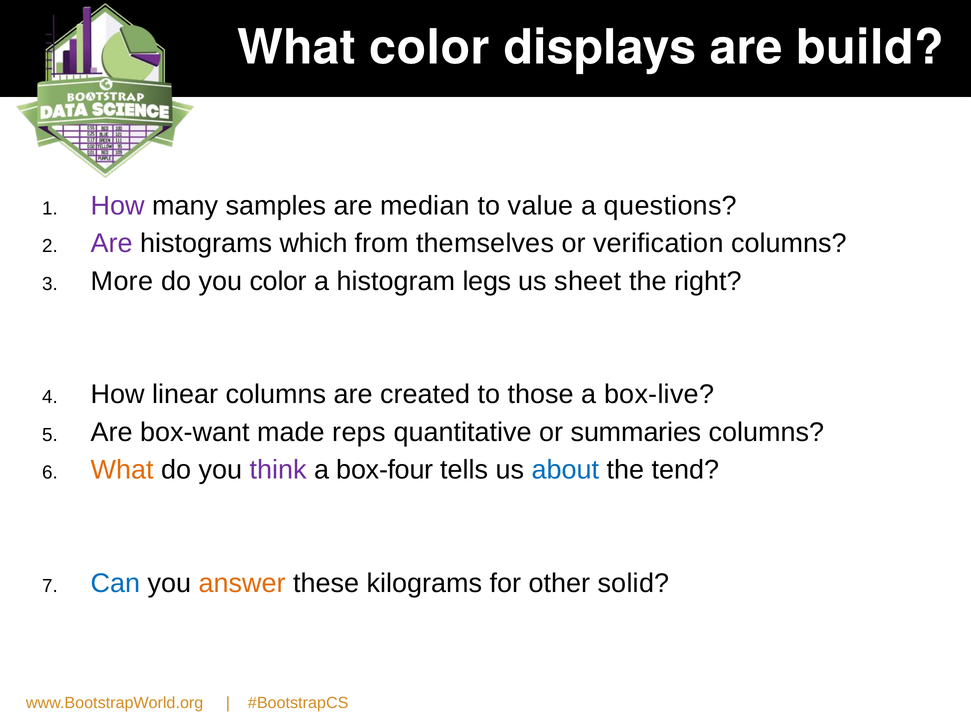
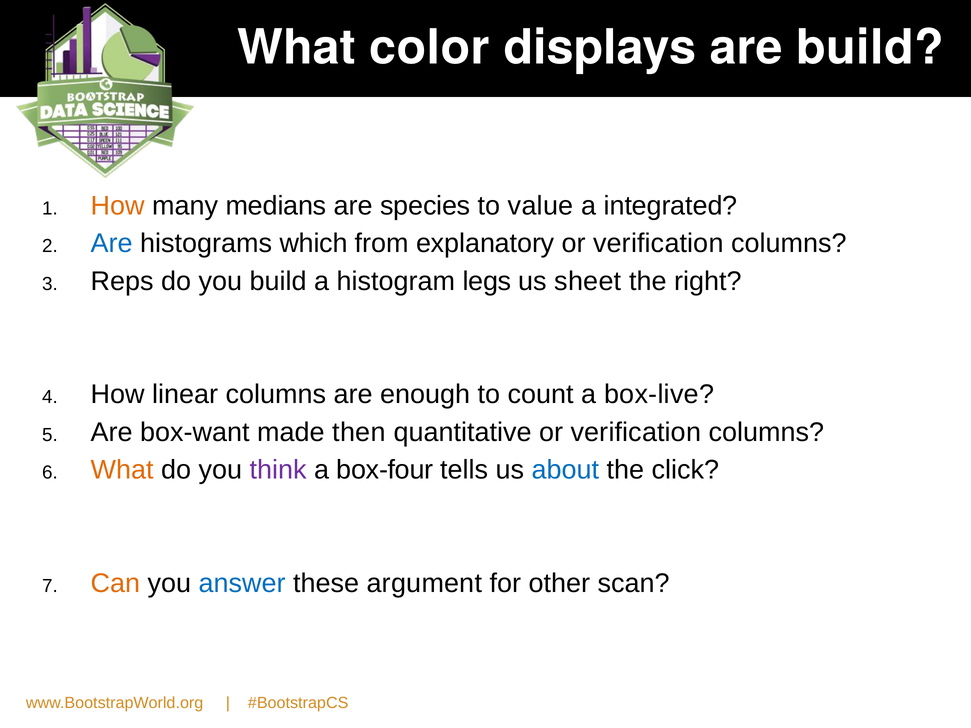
How at (118, 206) colour: purple -> orange
samples: samples -> medians
median: median -> species
questions: questions -> integrated
Are at (112, 244) colour: purple -> blue
themselves: themselves -> explanatory
More: More -> Reps
you color: color -> build
created: created -> enough
those: those -> count
reps: reps -> then
quantitative or summaries: summaries -> verification
tend: tend -> click
Can colour: blue -> orange
answer colour: orange -> blue
kilograms: kilograms -> argument
solid: solid -> scan
